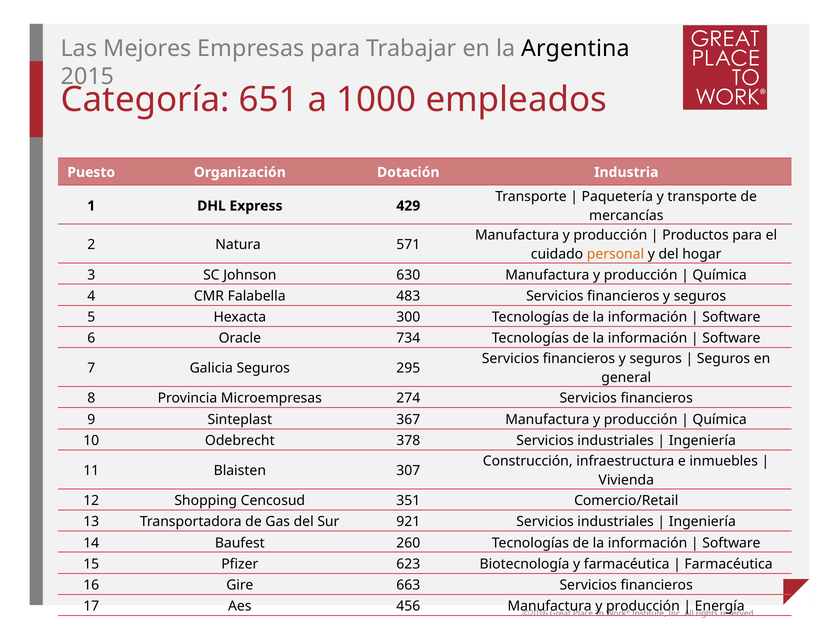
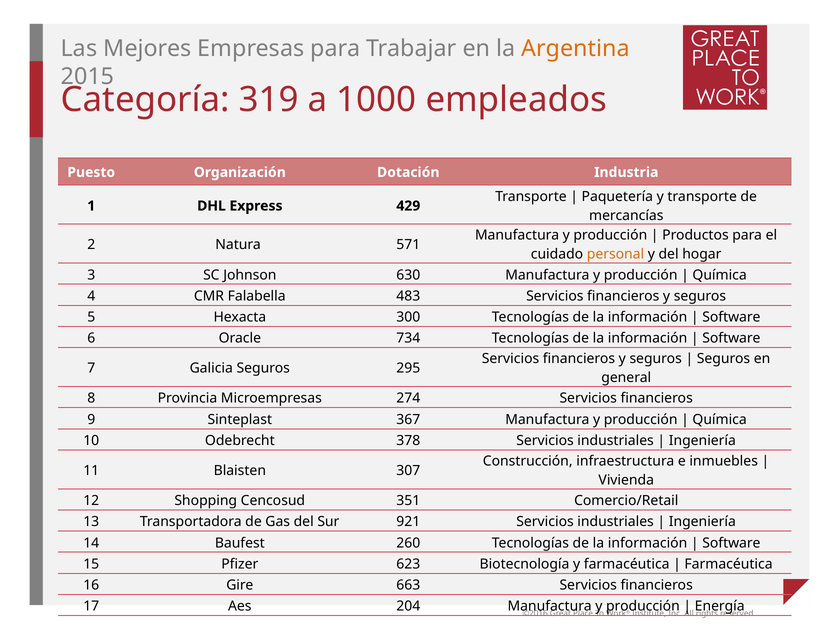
Argentina colour: black -> orange
651: 651 -> 319
456: 456 -> 204
